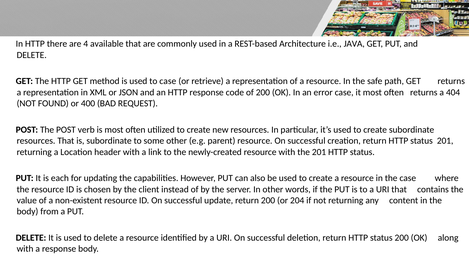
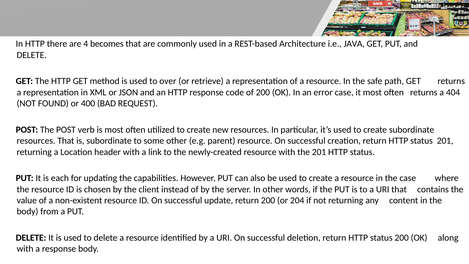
available: available -> becomes
to case: case -> over
